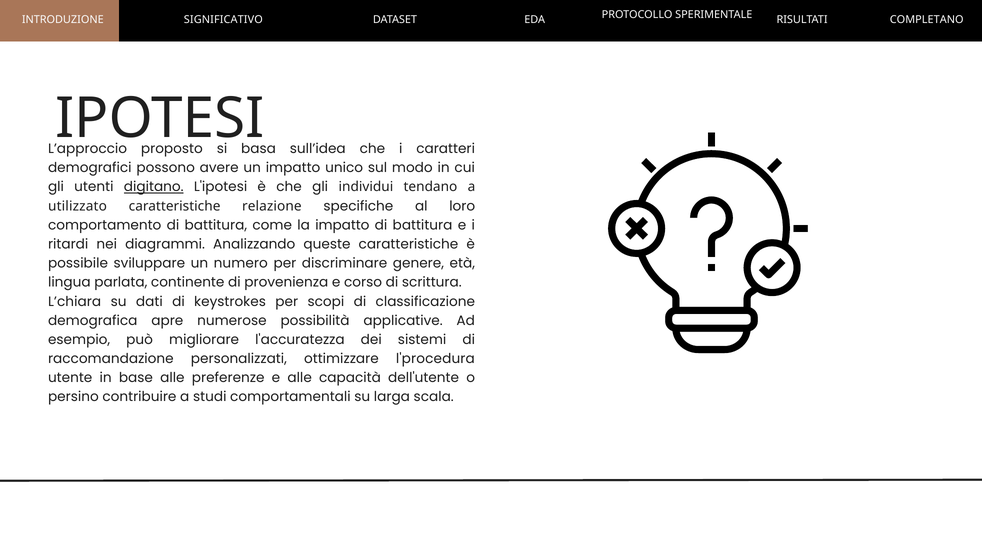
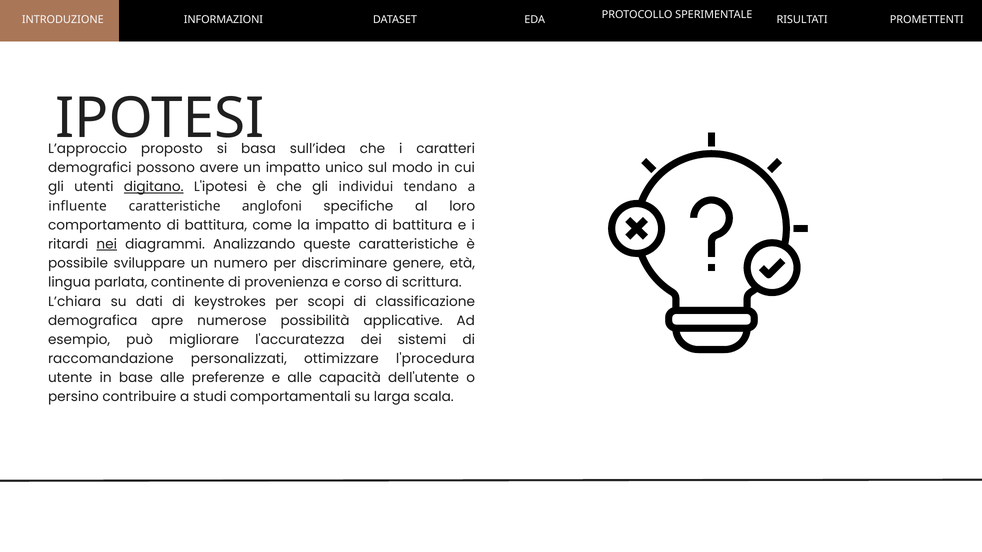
SIGNIFICATIVO: SIGNIFICATIVO -> INFORMAZIONI
COMPLETANO: COMPLETANO -> PROMETTENTI
utilizzato: utilizzato -> influente
relazione: relazione -> anglofoni
nei underline: none -> present
